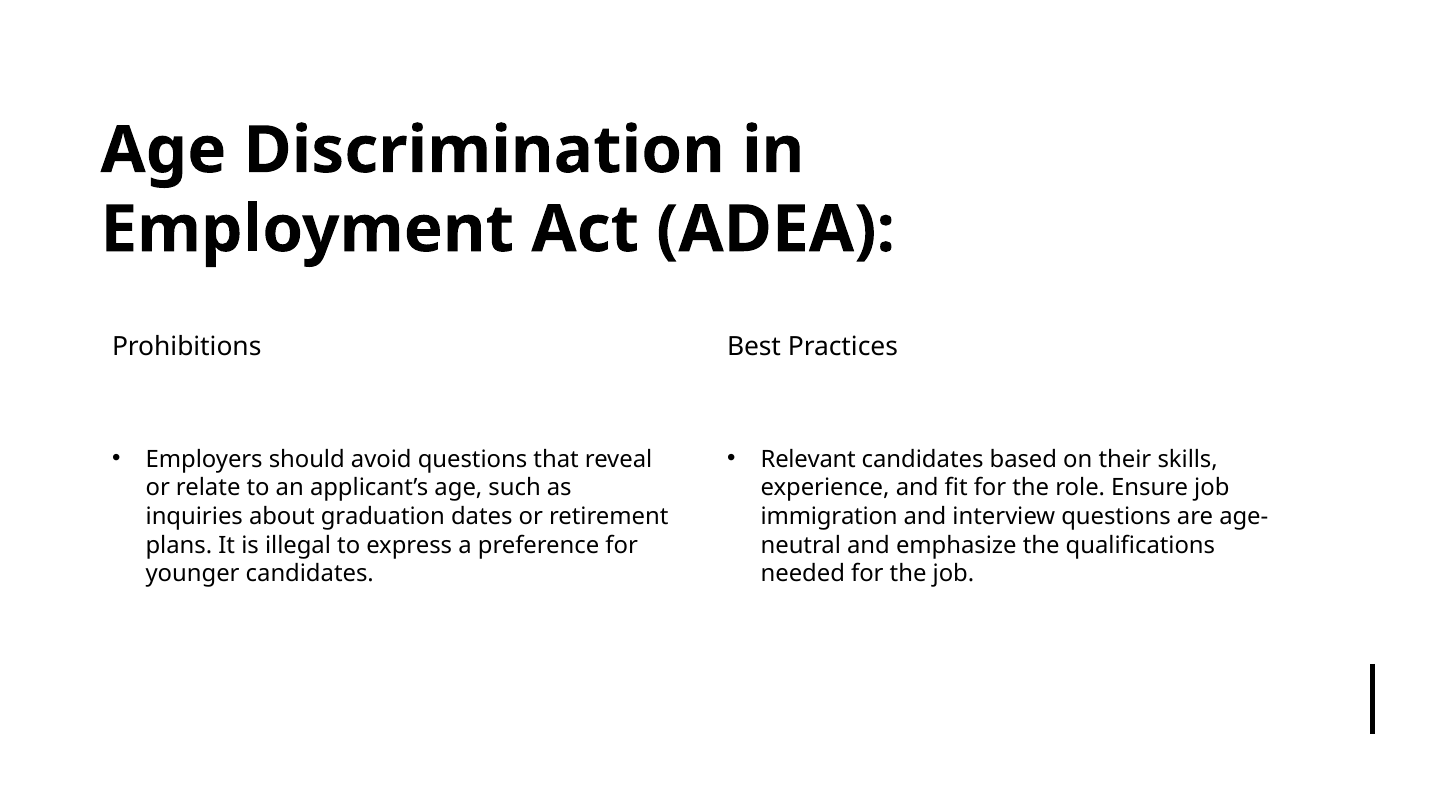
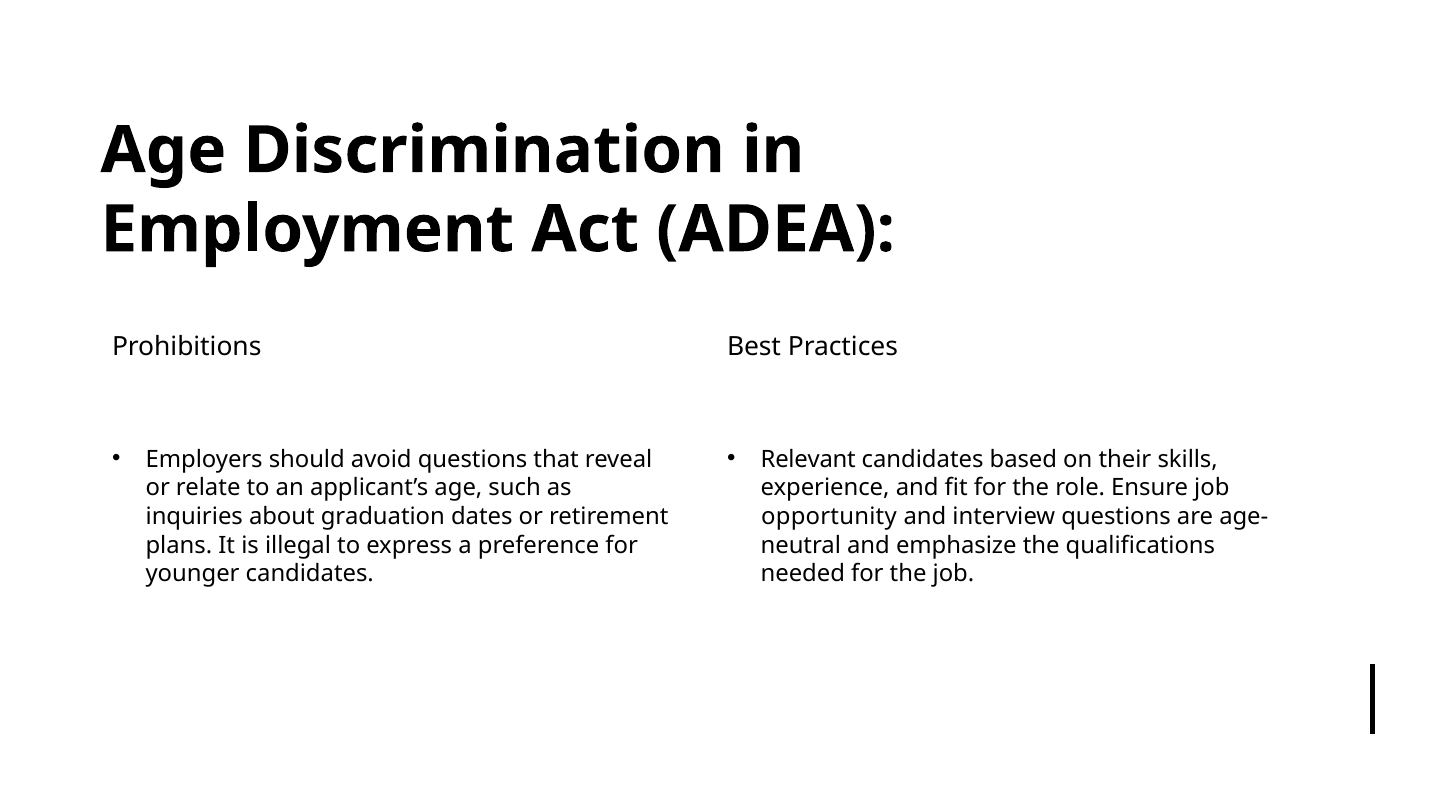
immigration: immigration -> opportunity
